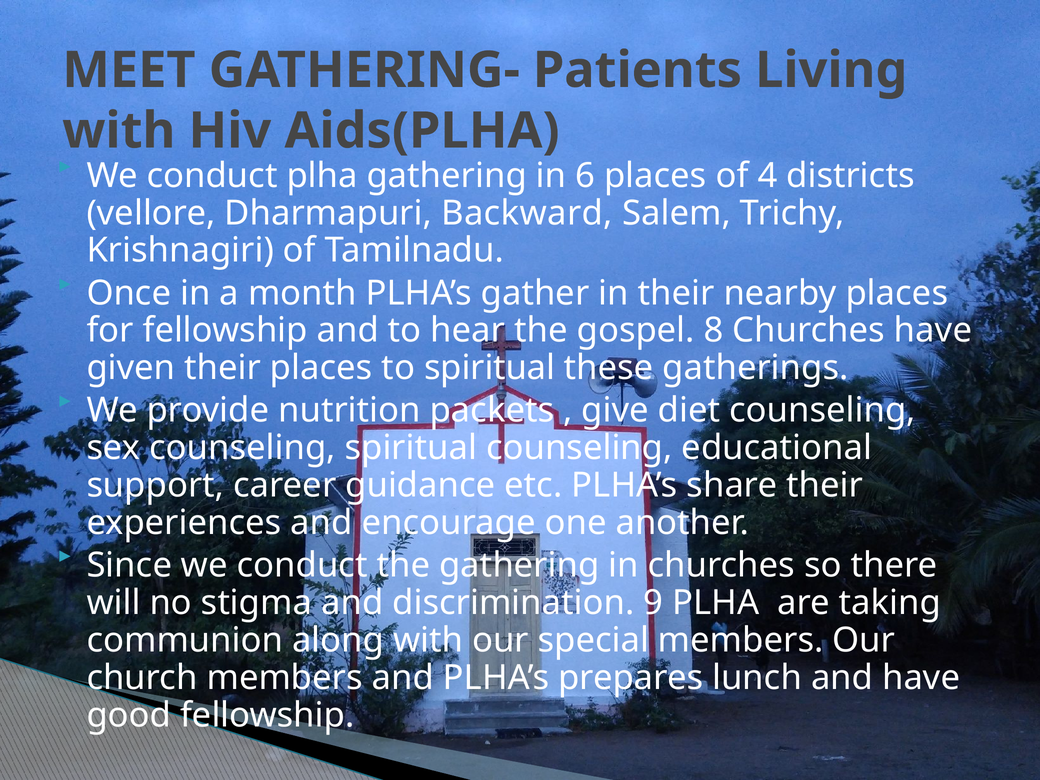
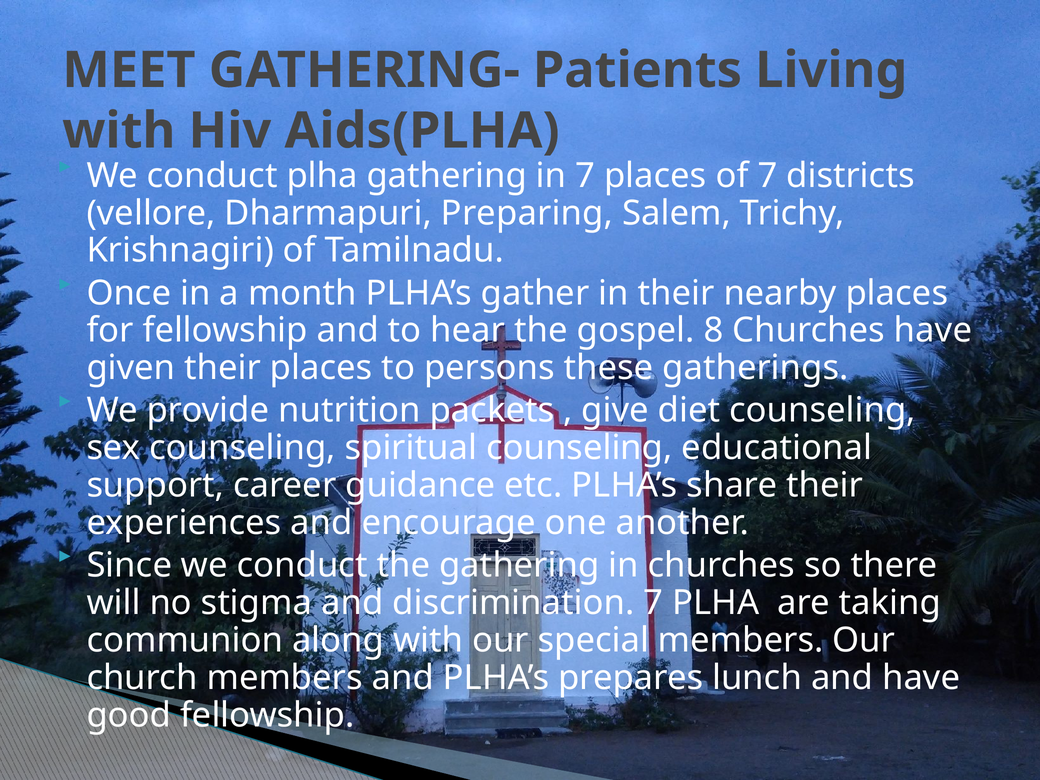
in 6: 6 -> 7
of 4: 4 -> 7
Backward: Backward -> Preparing
to spiritual: spiritual -> persons
discrimination 9: 9 -> 7
